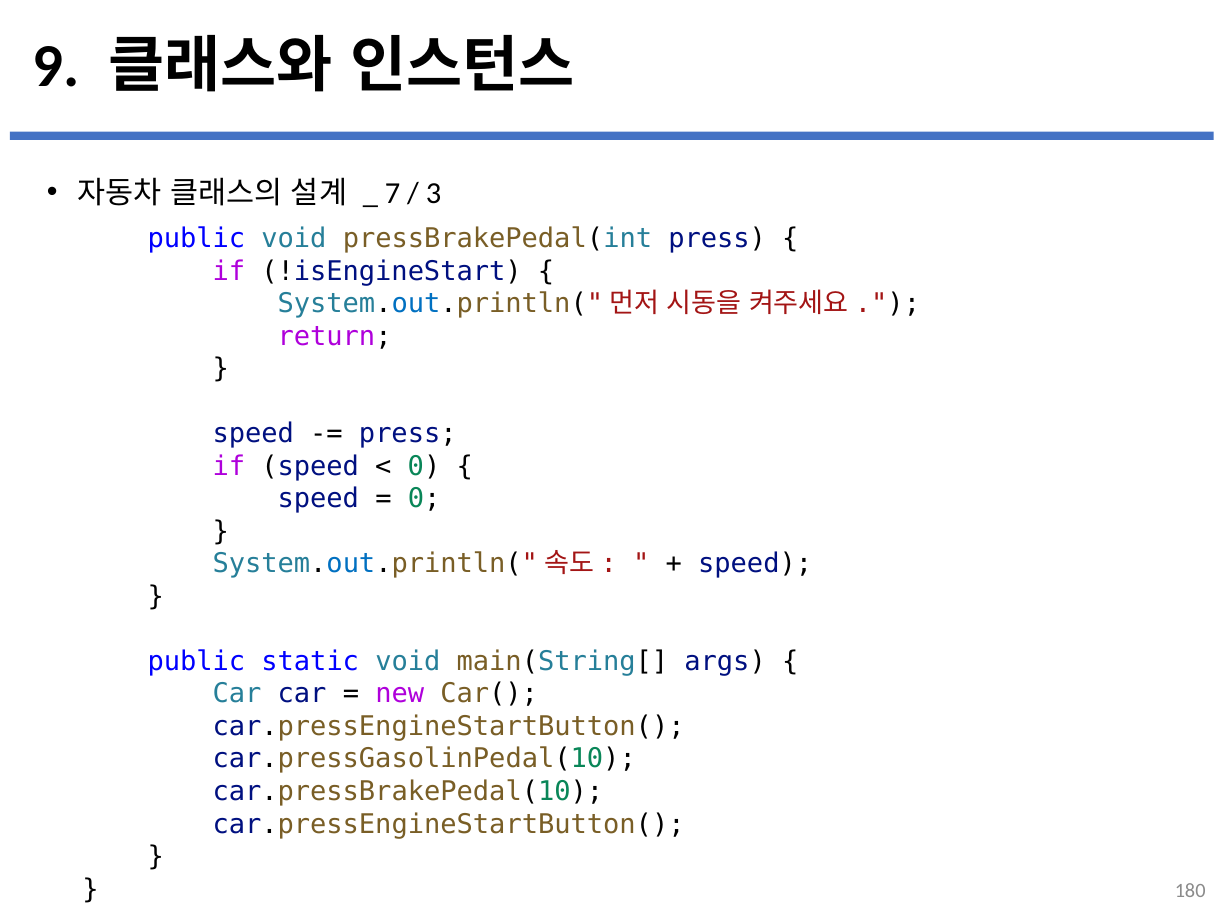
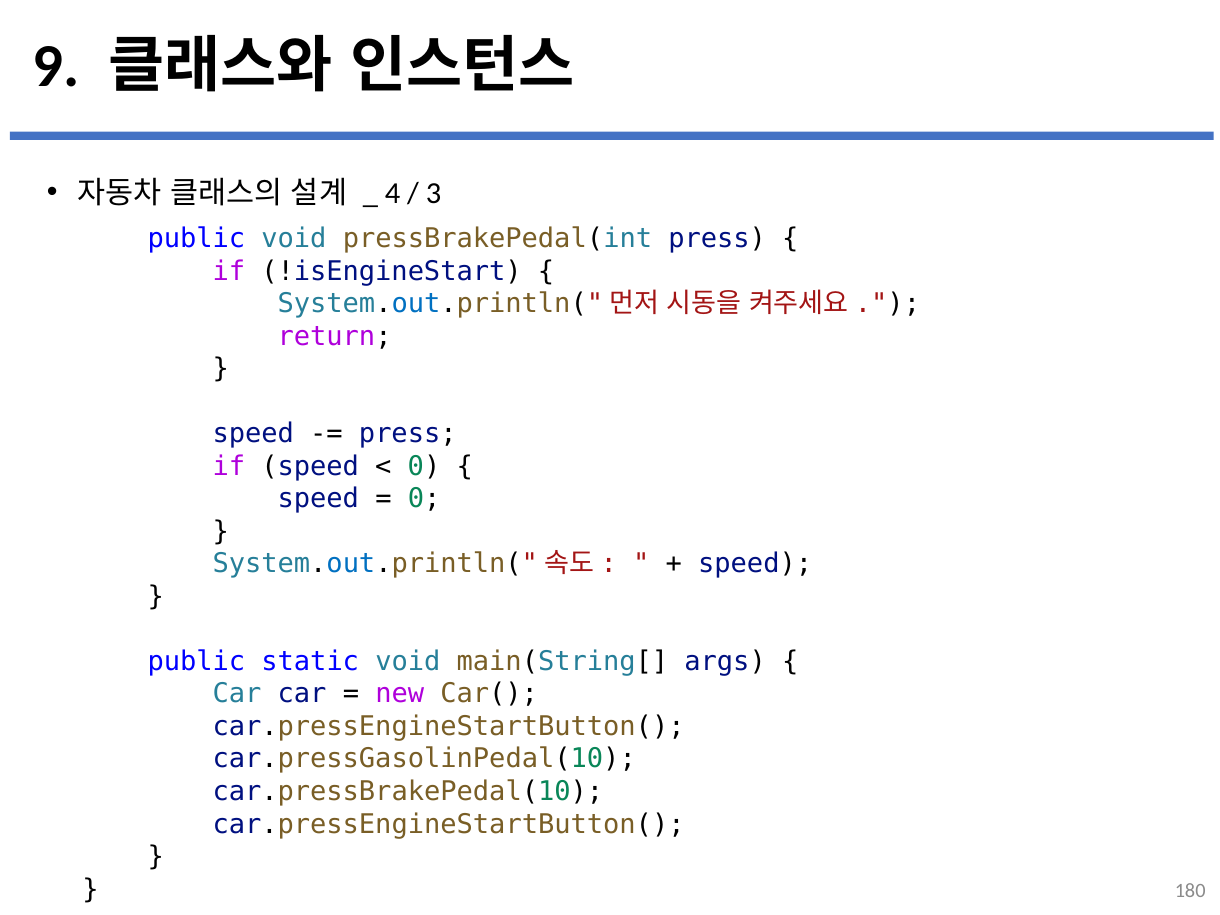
7: 7 -> 4
